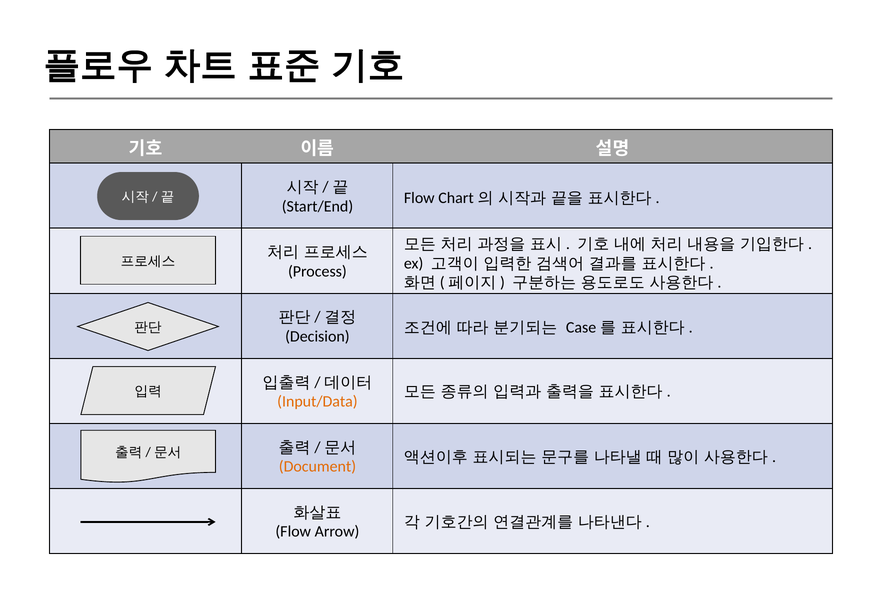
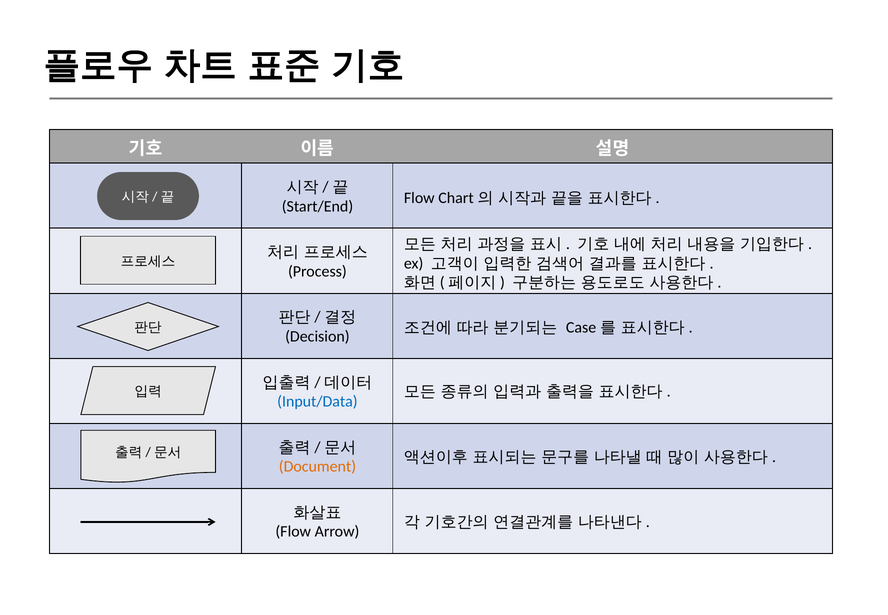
Input/Data colour: orange -> blue
